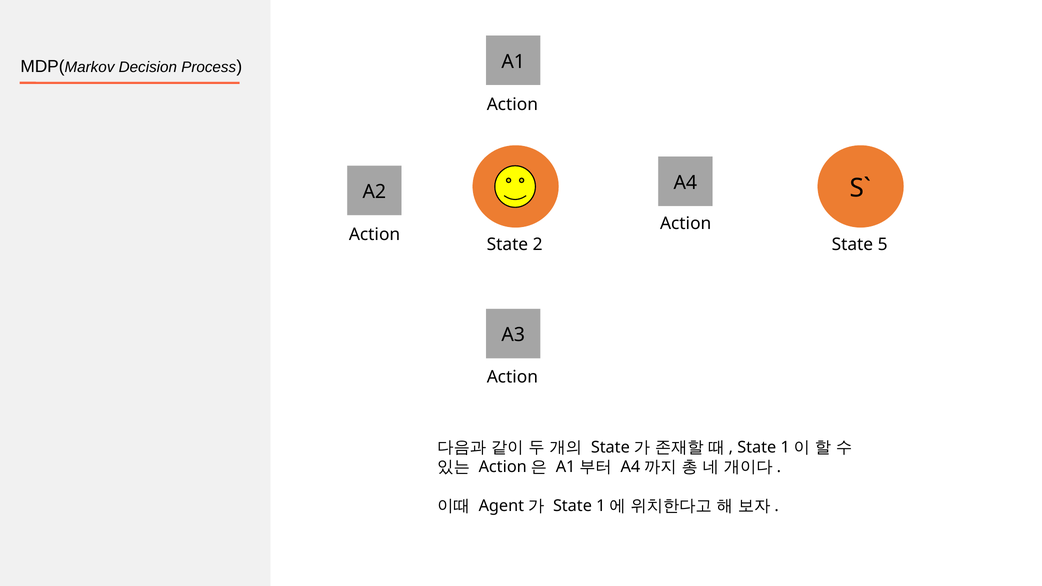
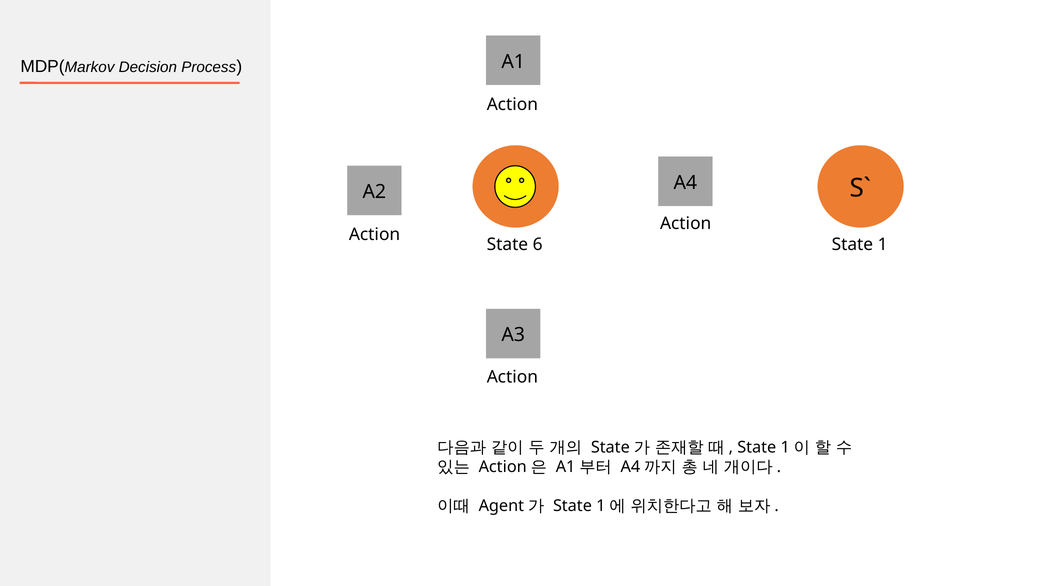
2: 2 -> 6
5: 5 -> 1
